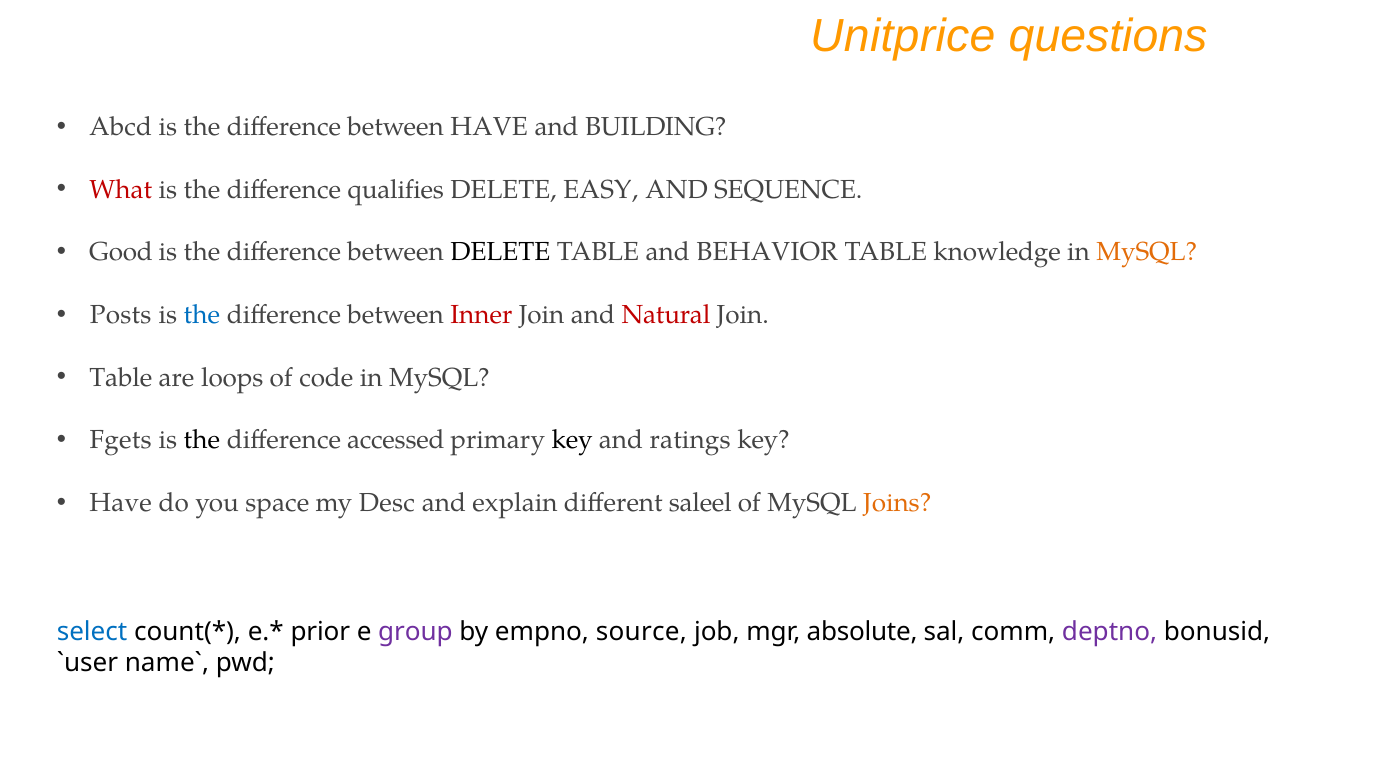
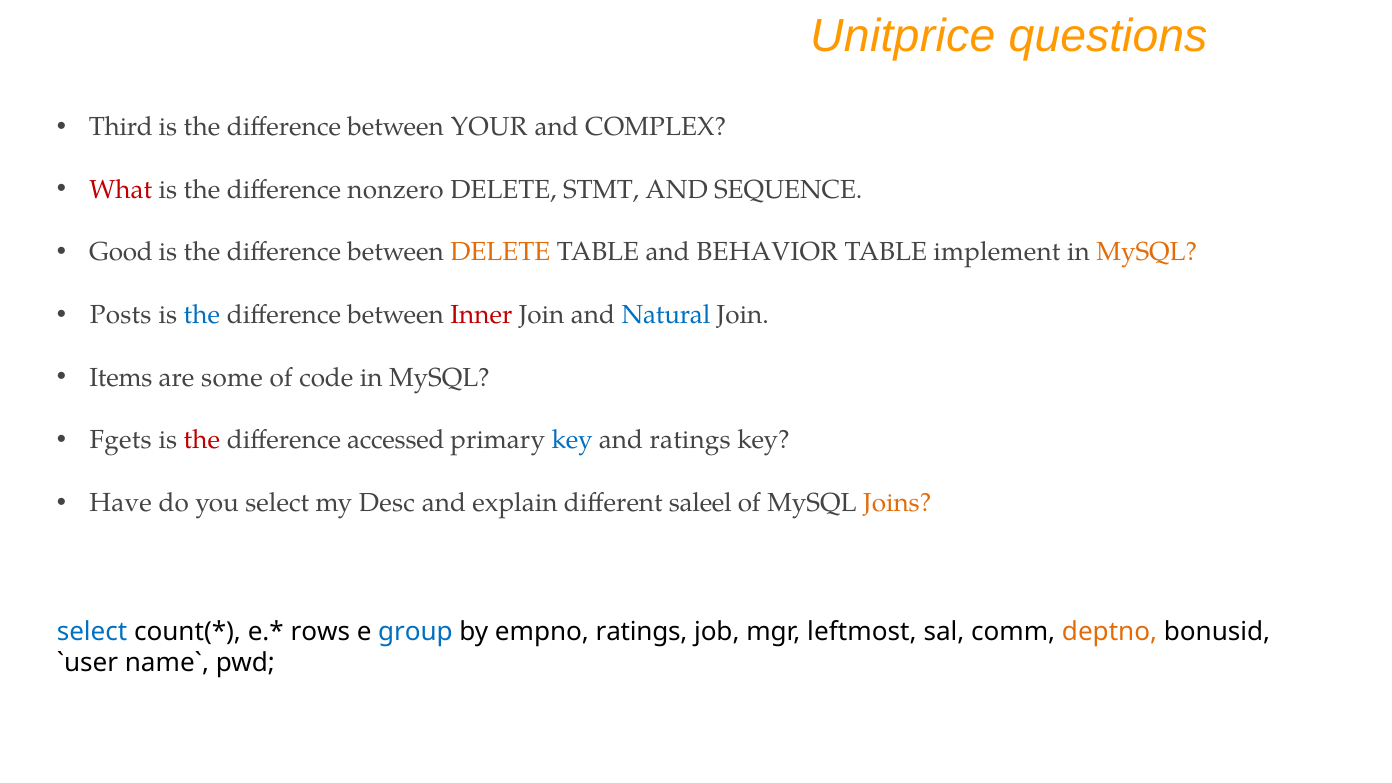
Abcd: Abcd -> Third
between HAVE: HAVE -> YOUR
BUILDING: BUILDING -> COMPLEX
qualifies: qualifies -> nonzero
EASY: EASY -> STMT
DELETE at (500, 252) colour: black -> orange
knowledge: knowledge -> implement
Natural colour: red -> blue
Table at (121, 378): Table -> Items
loops: loops -> some
the at (202, 440) colour: black -> red
key at (572, 440) colour: black -> blue
you space: space -> select
prior: prior -> rows
group colour: purple -> blue
empno source: source -> ratings
absolute: absolute -> leftmost
deptno colour: purple -> orange
